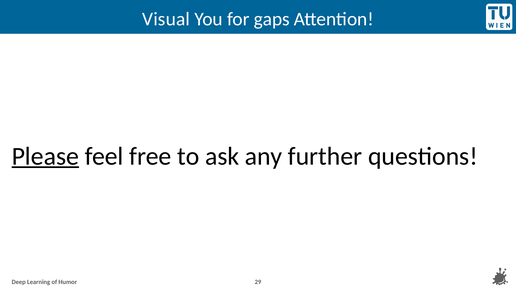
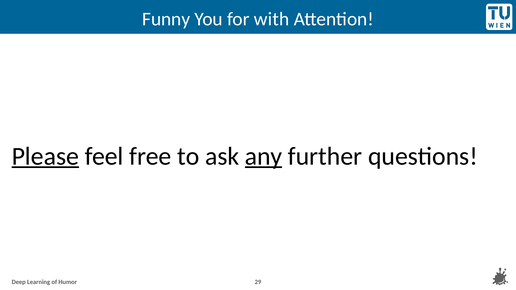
Visual: Visual -> Funny
gaps: gaps -> with
any underline: none -> present
